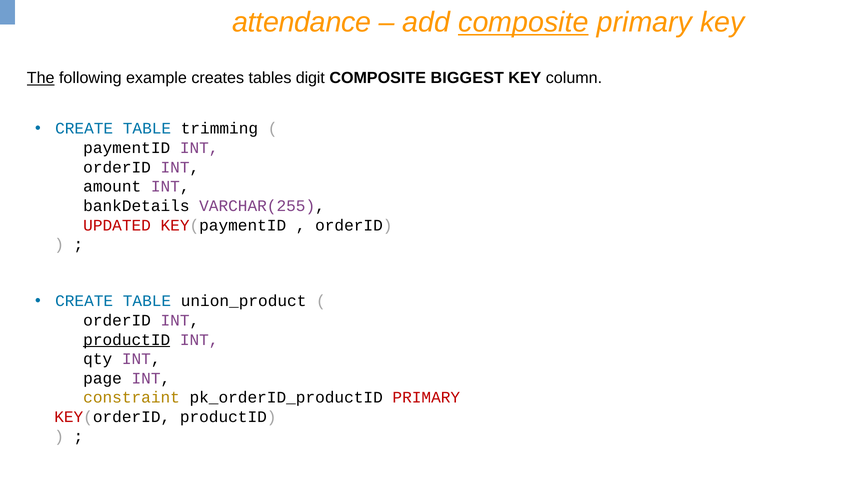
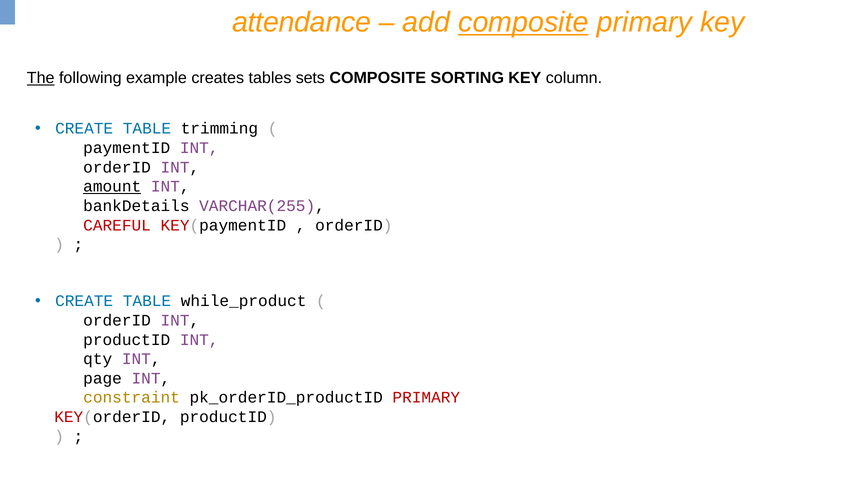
digit: digit -> sets
BIGGEST: BIGGEST -> SORTING
amount underline: none -> present
UPDATED: UPDATED -> CAREFUL
union_product: union_product -> while_product
productID at (127, 340) underline: present -> none
